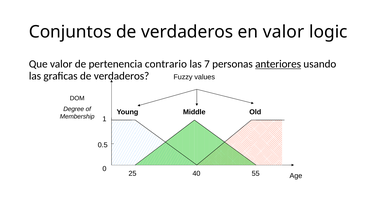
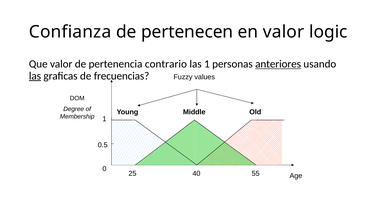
Conjuntos: Conjuntos -> Confianza
verdaderos at (187, 32): verdaderos -> pertenecen
las 7: 7 -> 1
las at (35, 76) underline: none -> present
graficas de verdaderos: verdaderos -> frecuencias
